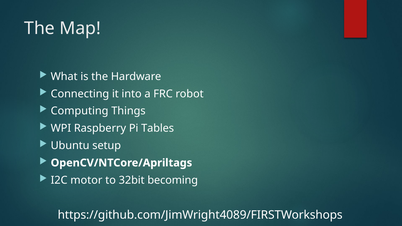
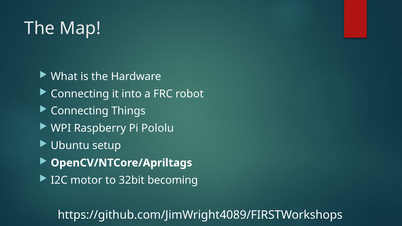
Computing at (80, 111): Computing -> Connecting
Tables: Tables -> Pololu
